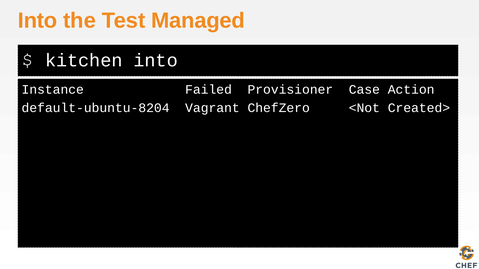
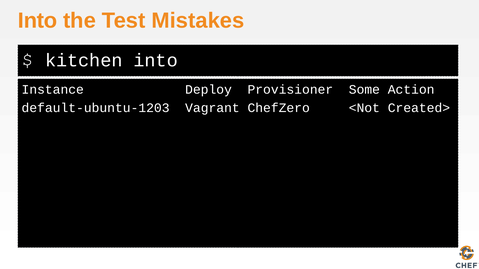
Managed: Managed -> Mistakes
Failed: Failed -> Deploy
Case: Case -> Some
default-ubuntu-8204: default-ubuntu-8204 -> default-ubuntu-1203
